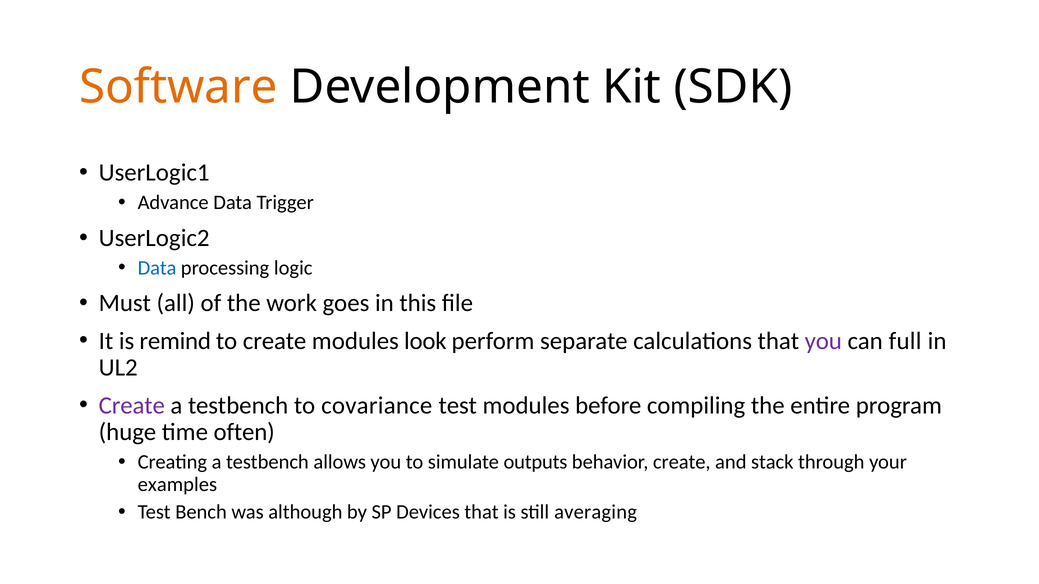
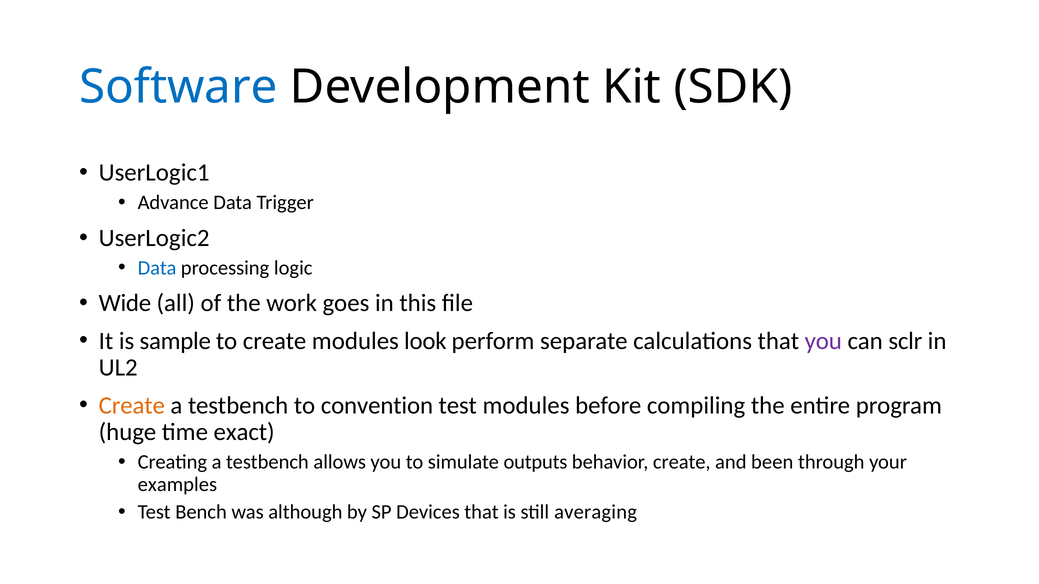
Software colour: orange -> blue
Must: Must -> Wide
remind: remind -> sample
full: full -> sclr
Create at (132, 406) colour: purple -> orange
covariance: covariance -> convention
often: often -> exact
stack: stack -> been
